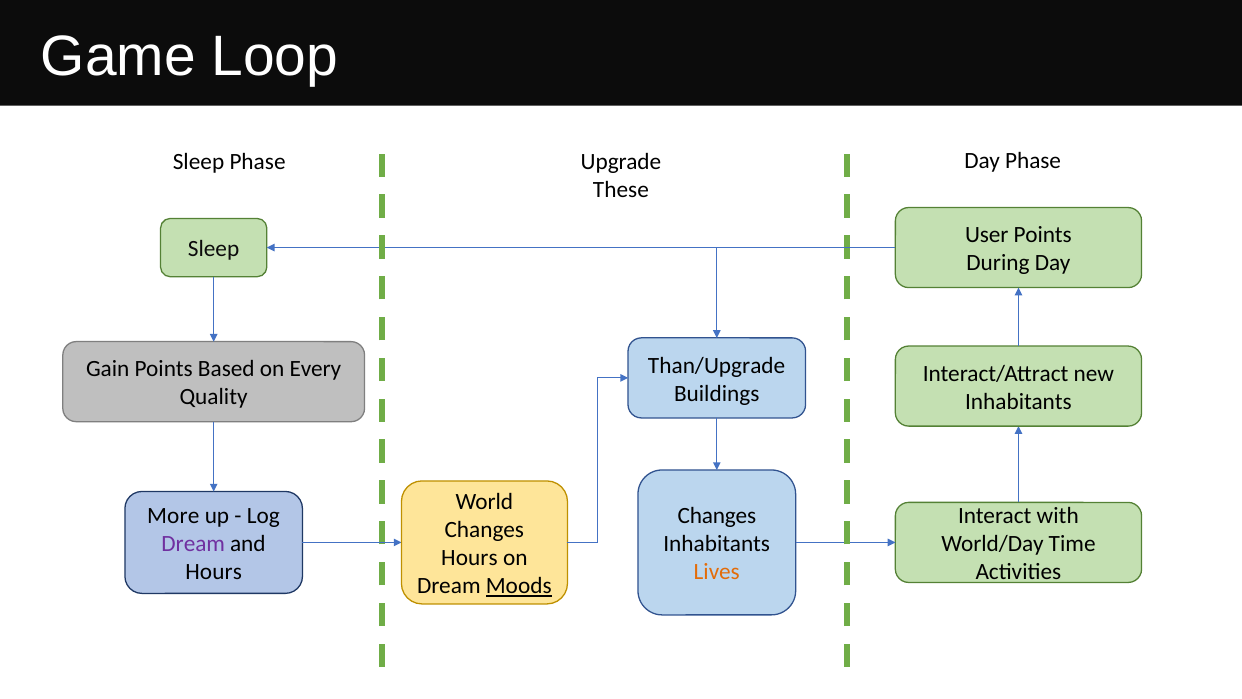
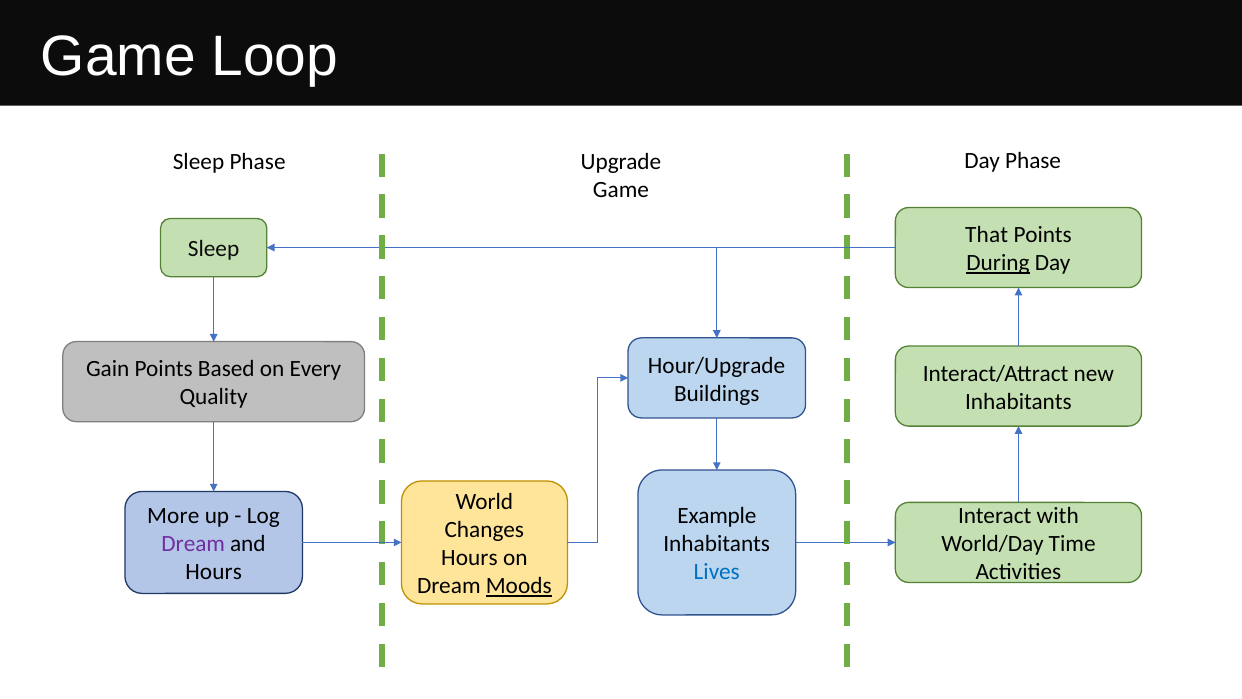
These at (621, 189): These -> Game
User: User -> That
During underline: none -> present
Than/Upgrade: Than/Upgrade -> Hour/Upgrade
Changes at (717, 516): Changes -> Example
Lives colour: orange -> blue
